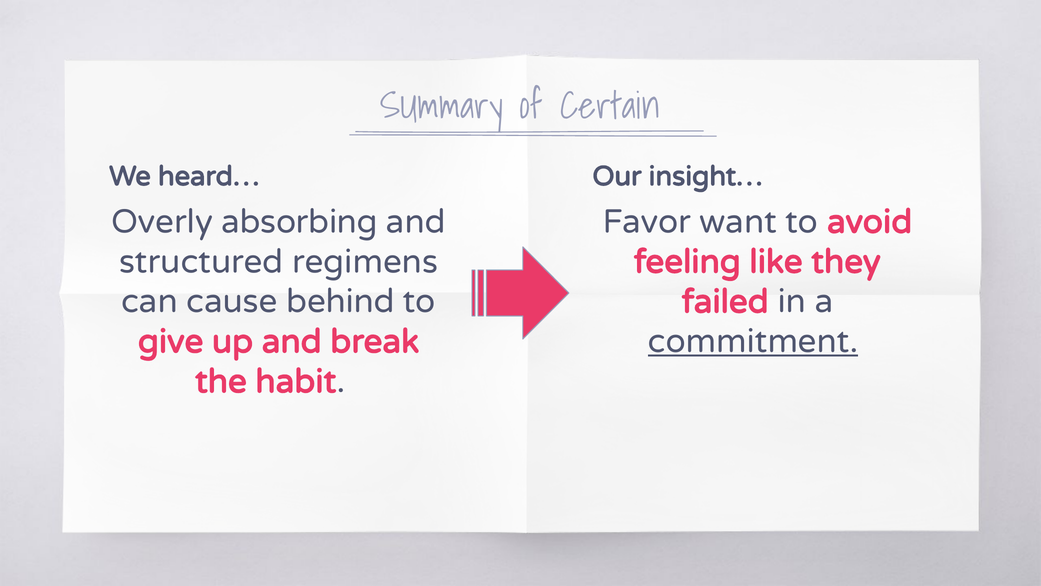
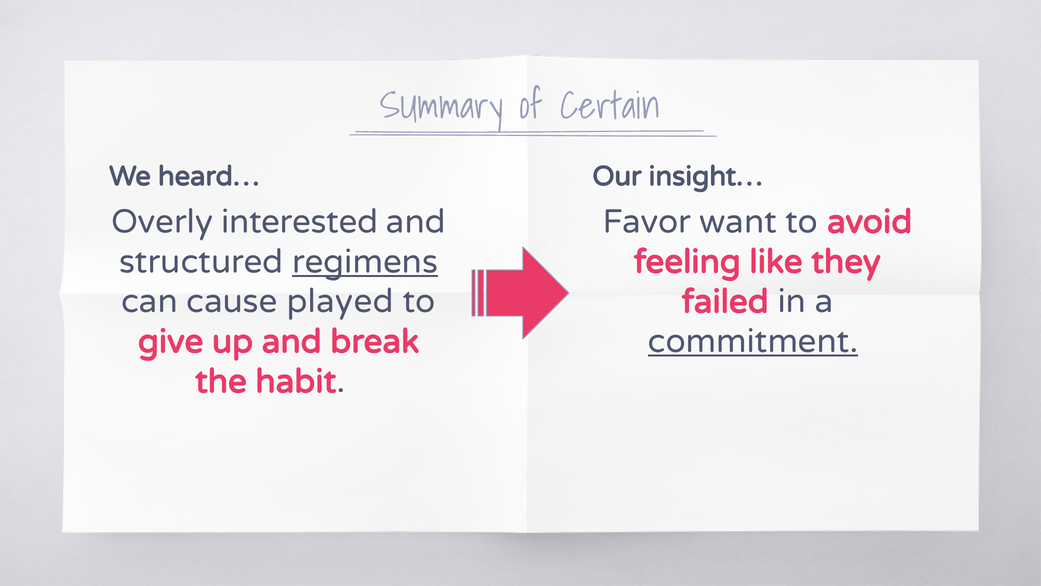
absorbing: absorbing -> interested
regimens underline: none -> present
behind: behind -> played
